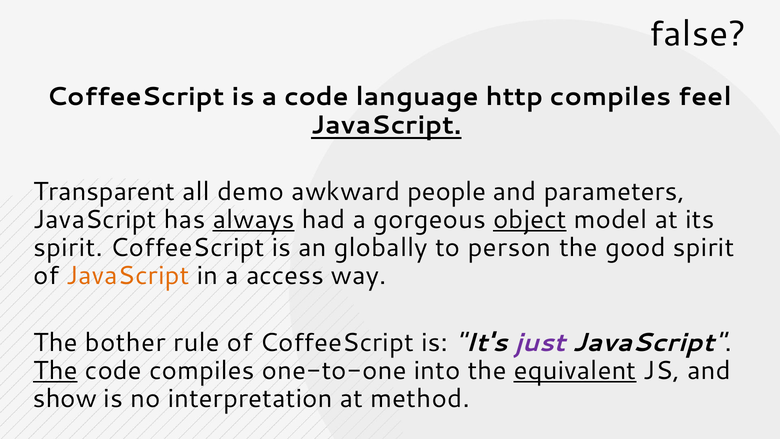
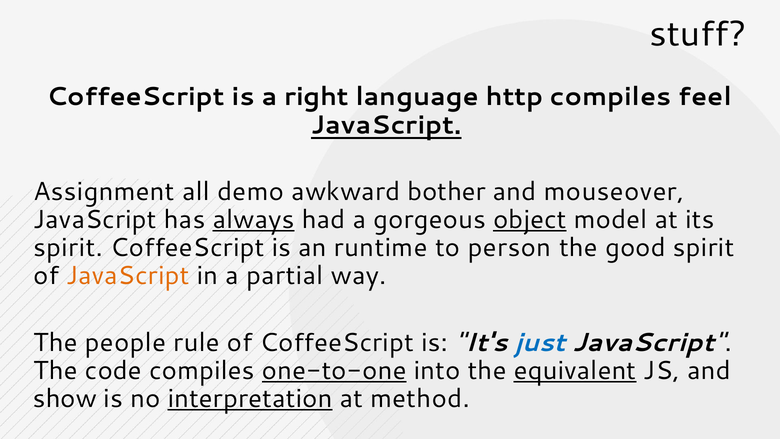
false: false -> stuff
a code: code -> right
Transparent: Transparent -> Assignment
people: people -> bother
parameters: parameters -> mouseover
globally: globally -> runtime
access: access -> partial
bother: bother -> people
just colour: purple -> blue
The at (55, 371) underline: present -> none
one-to-one underline: none -> present
interpretation underline: none -> present
